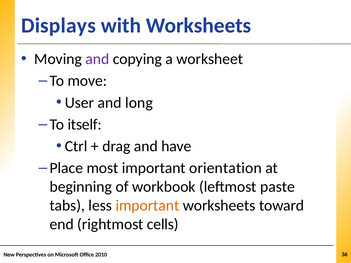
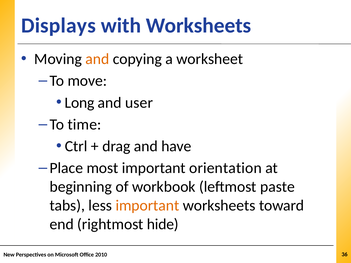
and at (97, 59) colour: purple -> orange
User: User -> Long
long: long -> user
itself: itself -> time
cells: cells -> hide
